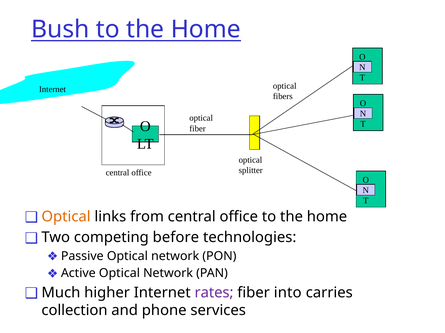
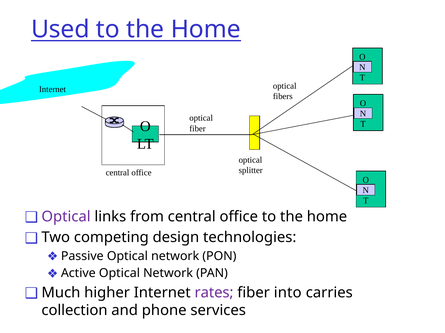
Bush: Bush -> Used
Optical at (66, 217) colour: orange -> purple
before: before -> design
